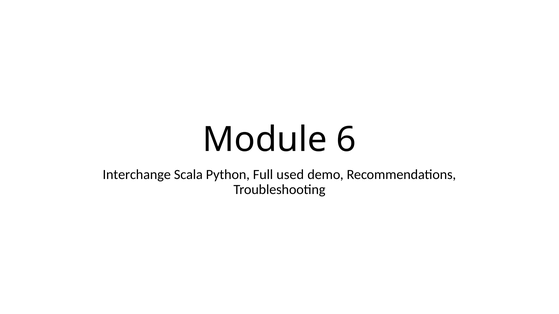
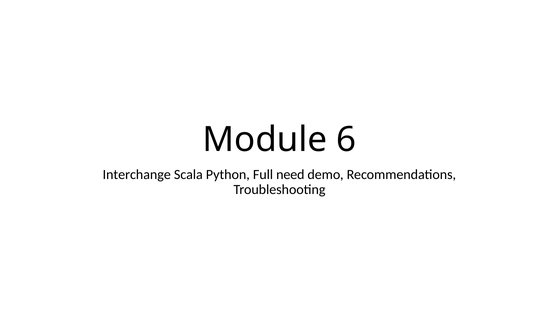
used: used -> need
